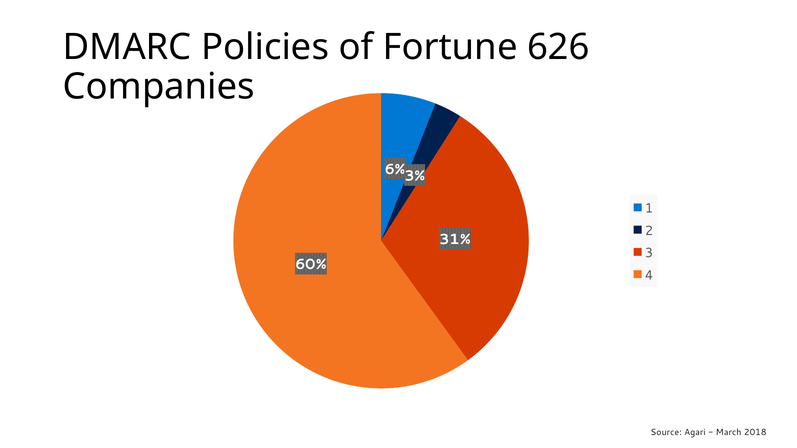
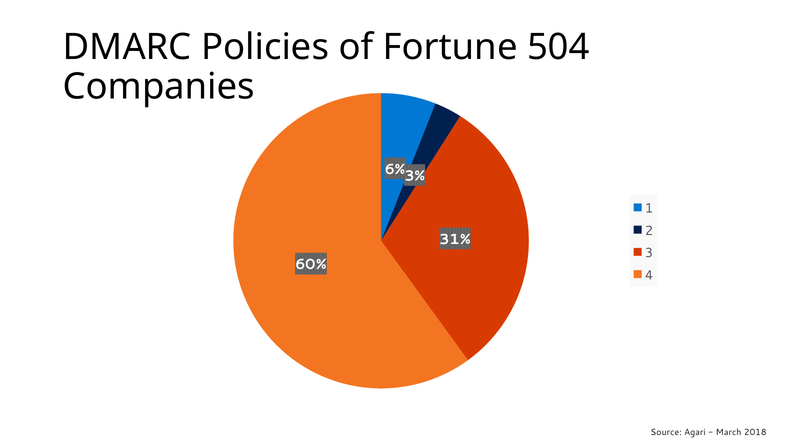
626: 626 -> 504
